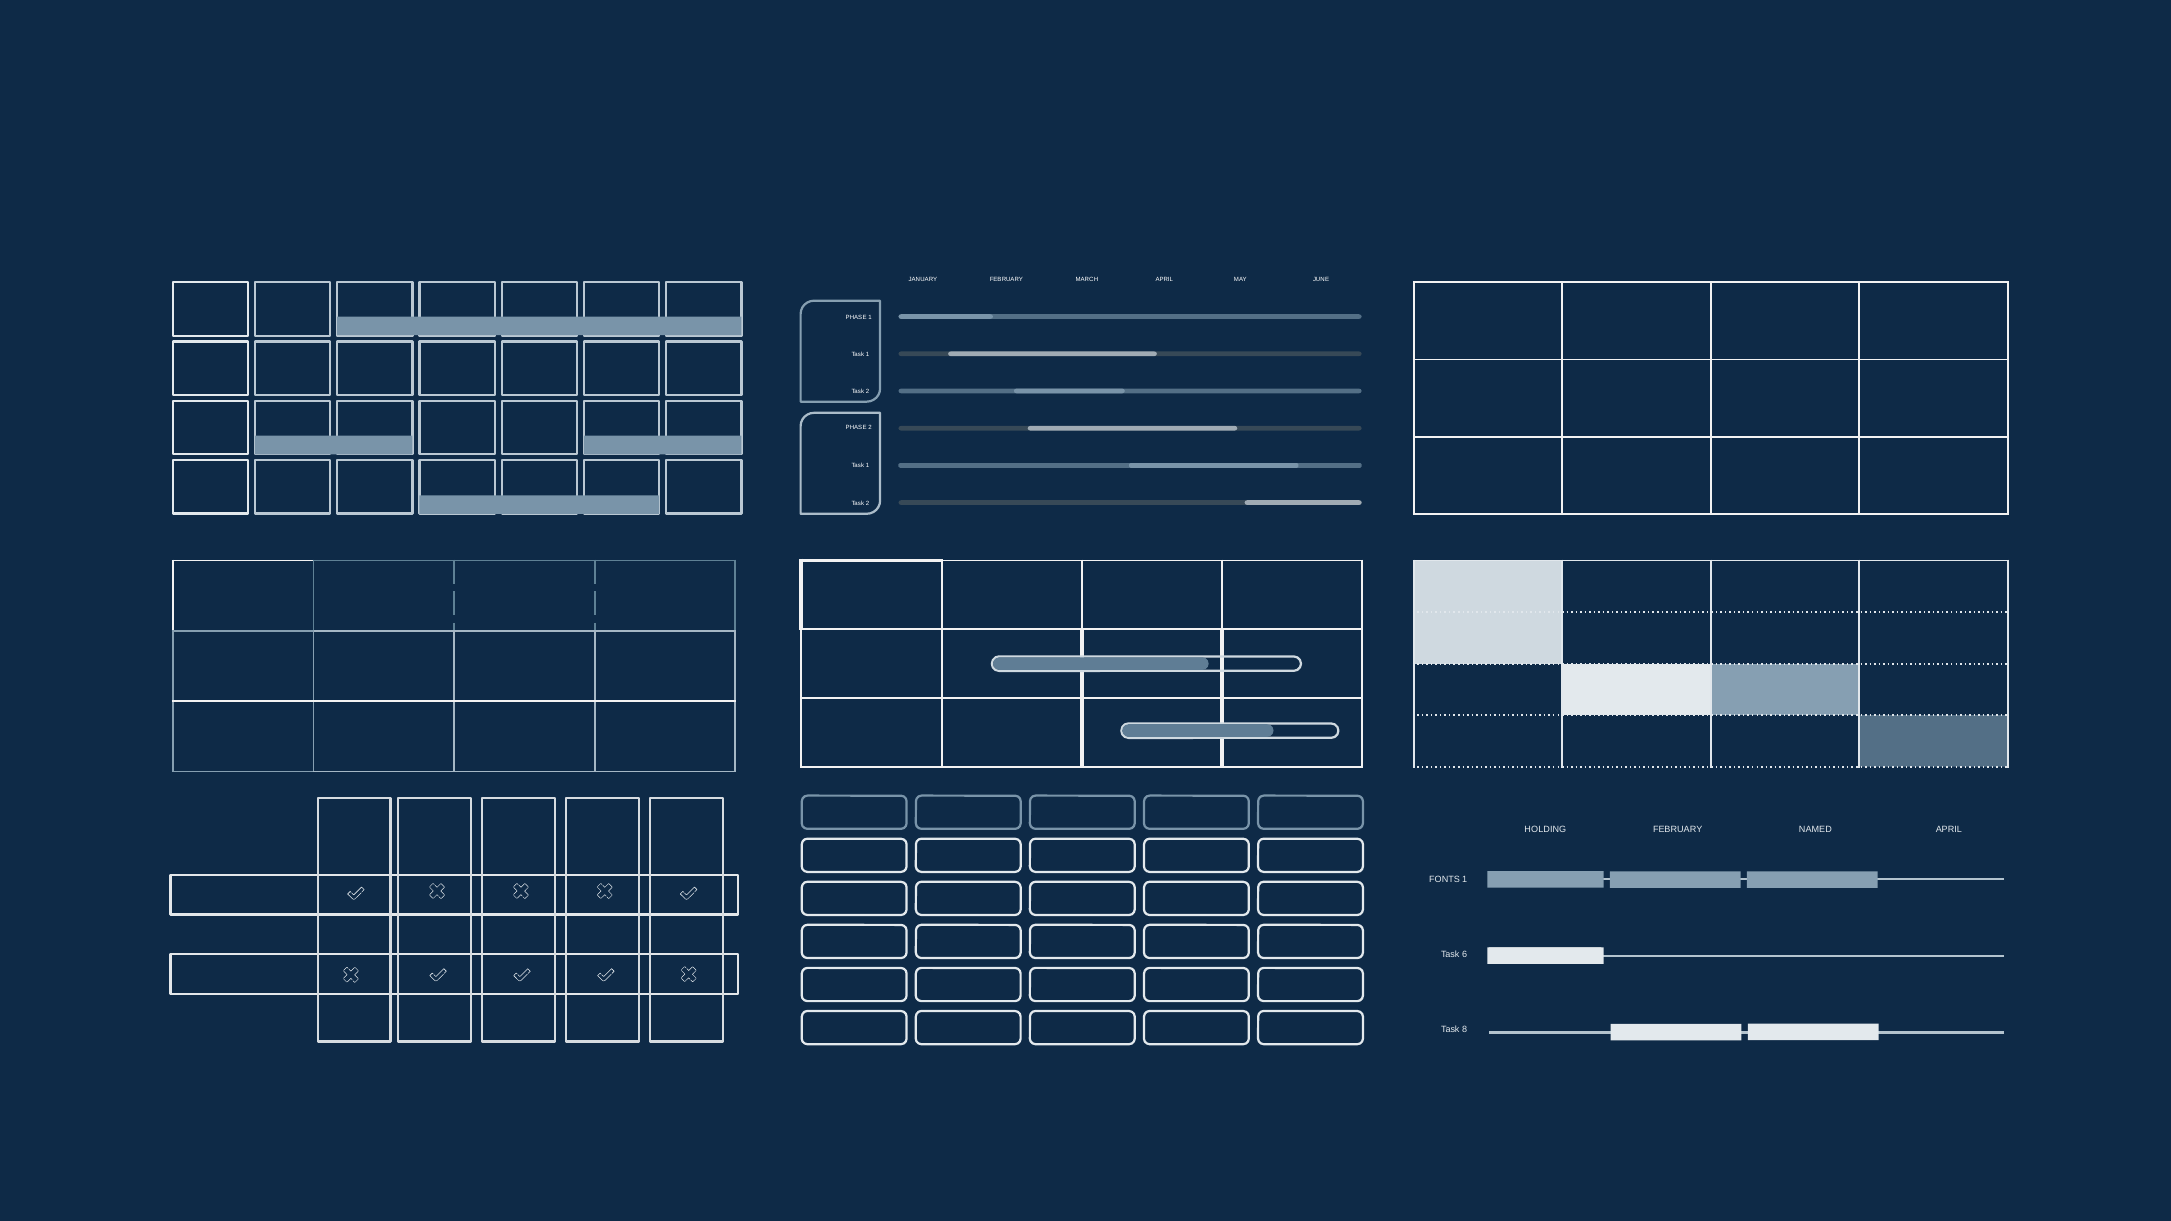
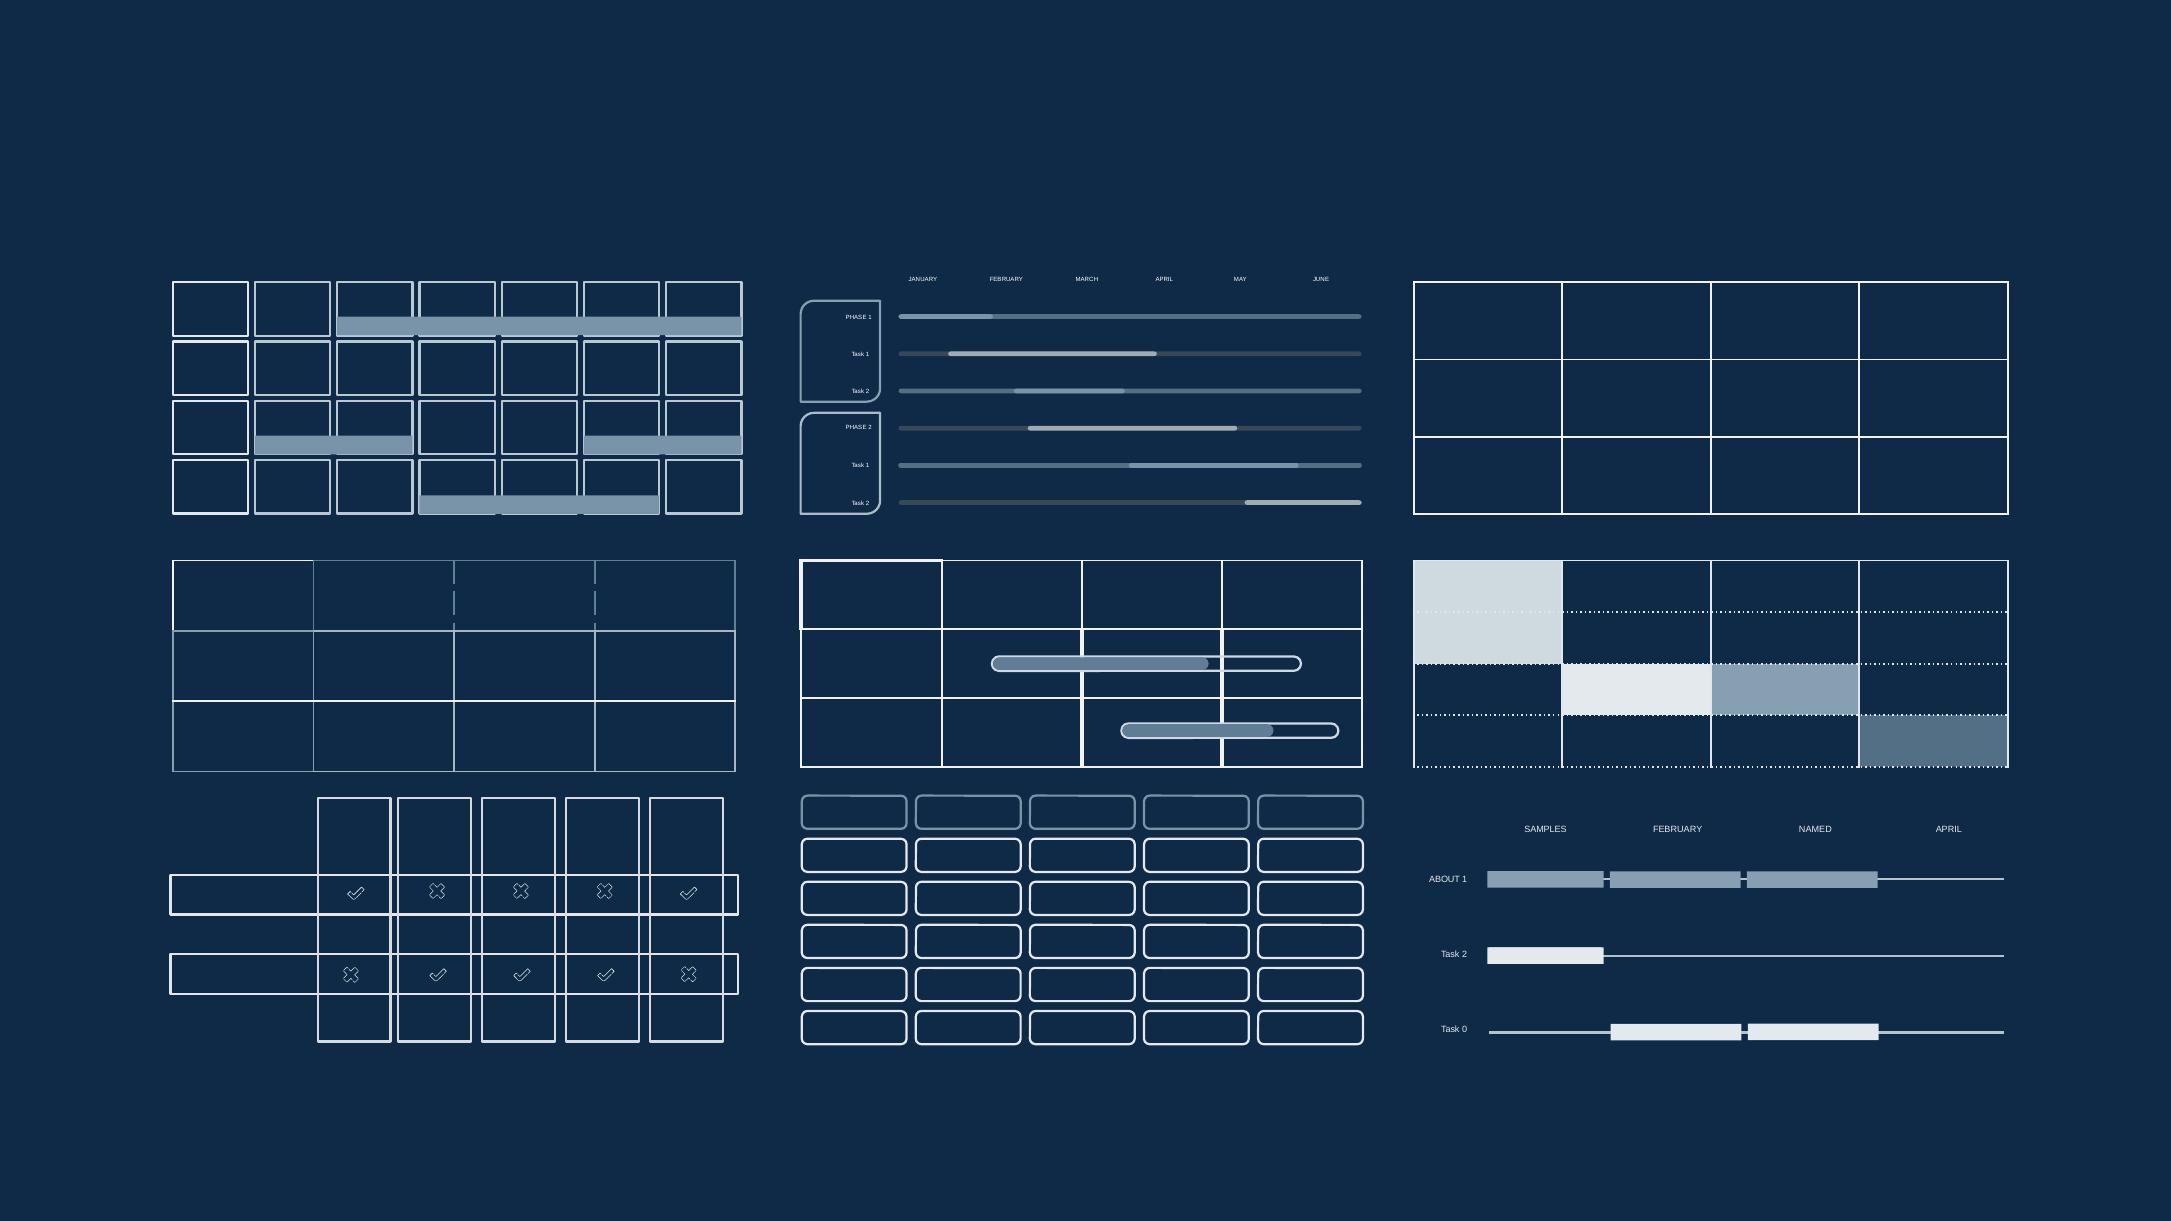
HOLDING: HOLDING -> SAMPLES
FONTS: FONTS -> ABOUT
6 at (1465, 955): 6 -> 2
8: 8 -> 0
